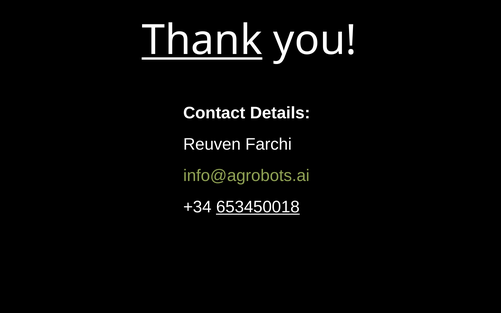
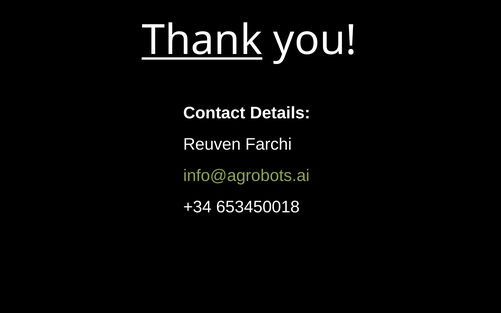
653450018 underline: present -> none
